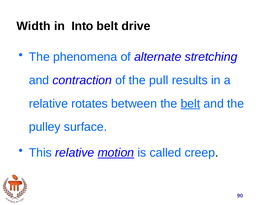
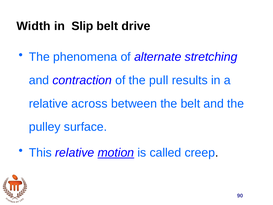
Into: Into -> Slip
rotates: rotates -> across
belt at (190, 104) underline: present -> none
